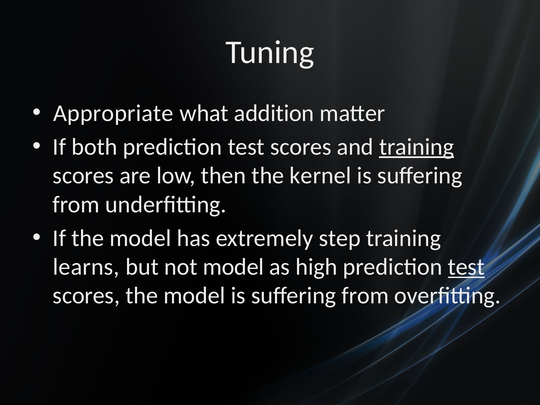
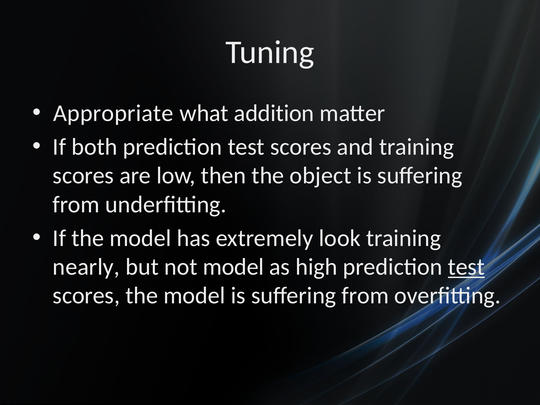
training at (417, 147) underline: present -> none
kernel: kernel -> object
step: step -> look
learns: learns -> nearly
